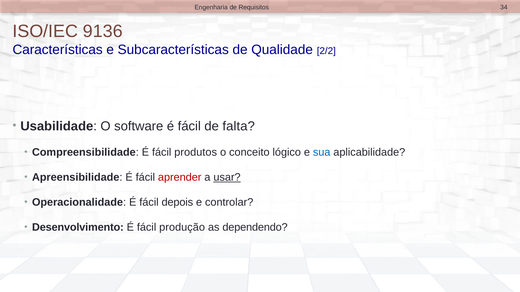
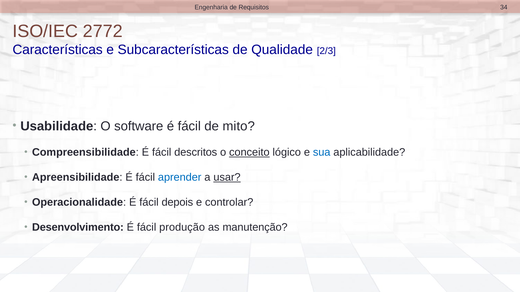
9136: 9136 -> 2772
2/2: 2/2 -> 2/3
falta: falta -> mito
produtos: produtos -> descritos
conceito underline: none -> present
aprender colour: red -> blue
dependendo: dependendo -> manutenção
